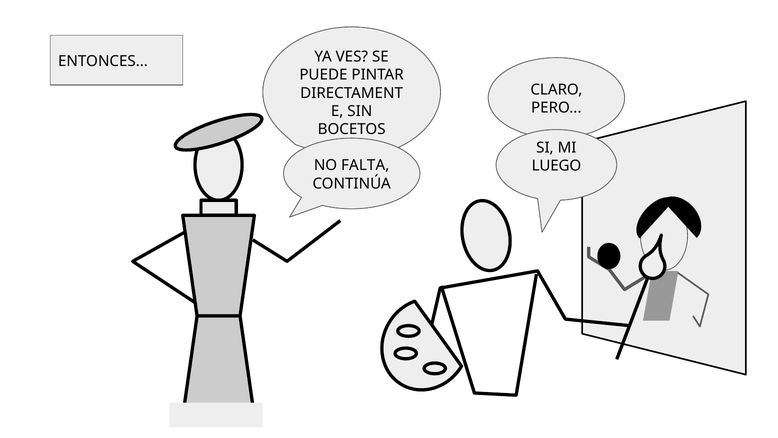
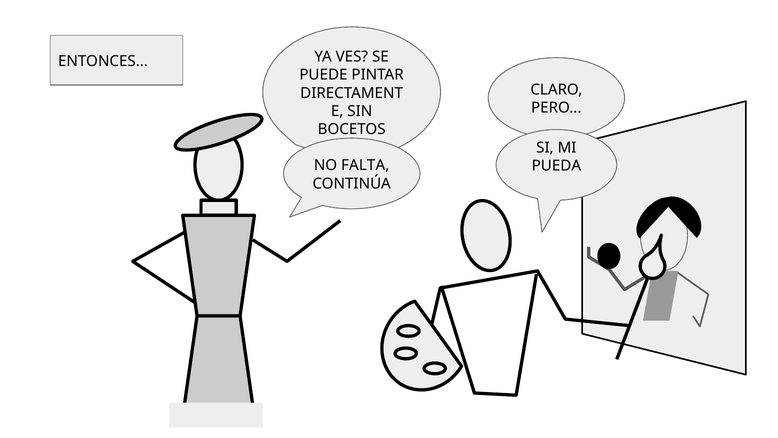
LUEGO: LUEGO -> PUEDA
